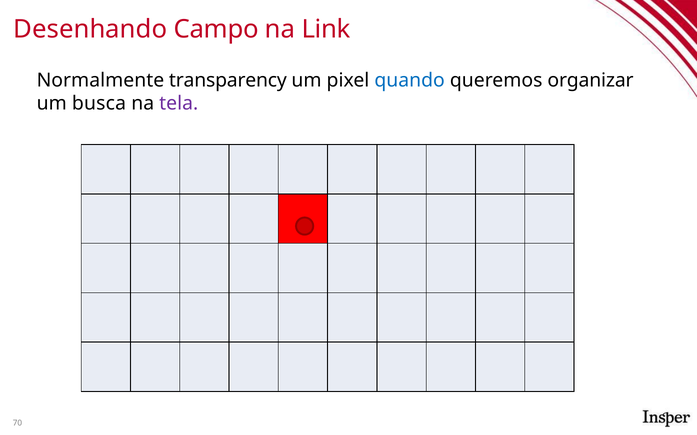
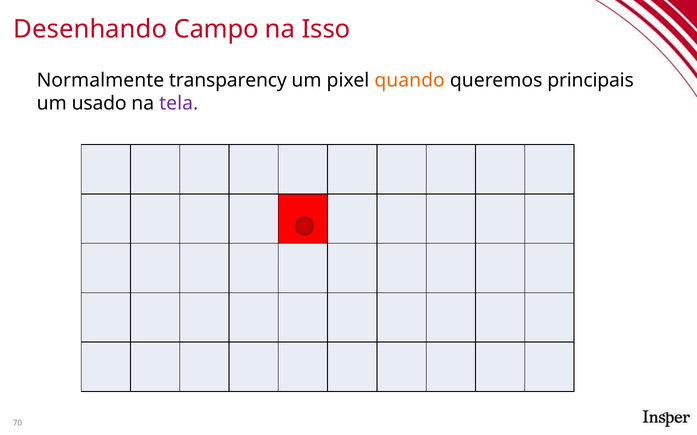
Link: Link -> Isso
quando colour: blue -> orange
organizar: organizar -> principais
busca: busca -> usado
